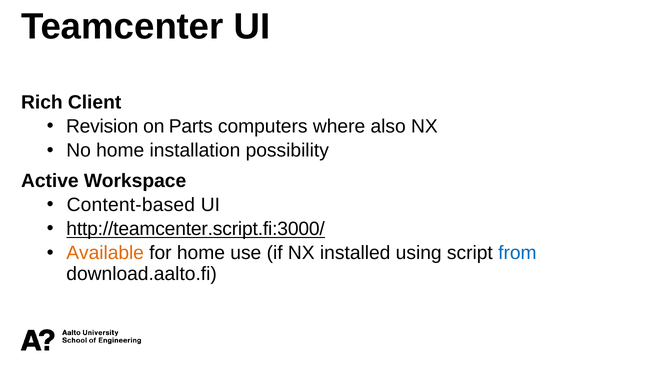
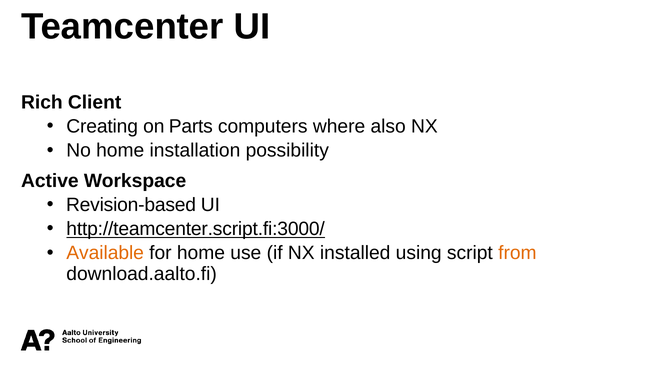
Revision: Revision -> Creating
Content-based: Content-based -> Revision-based
from colour: blue -> orange
